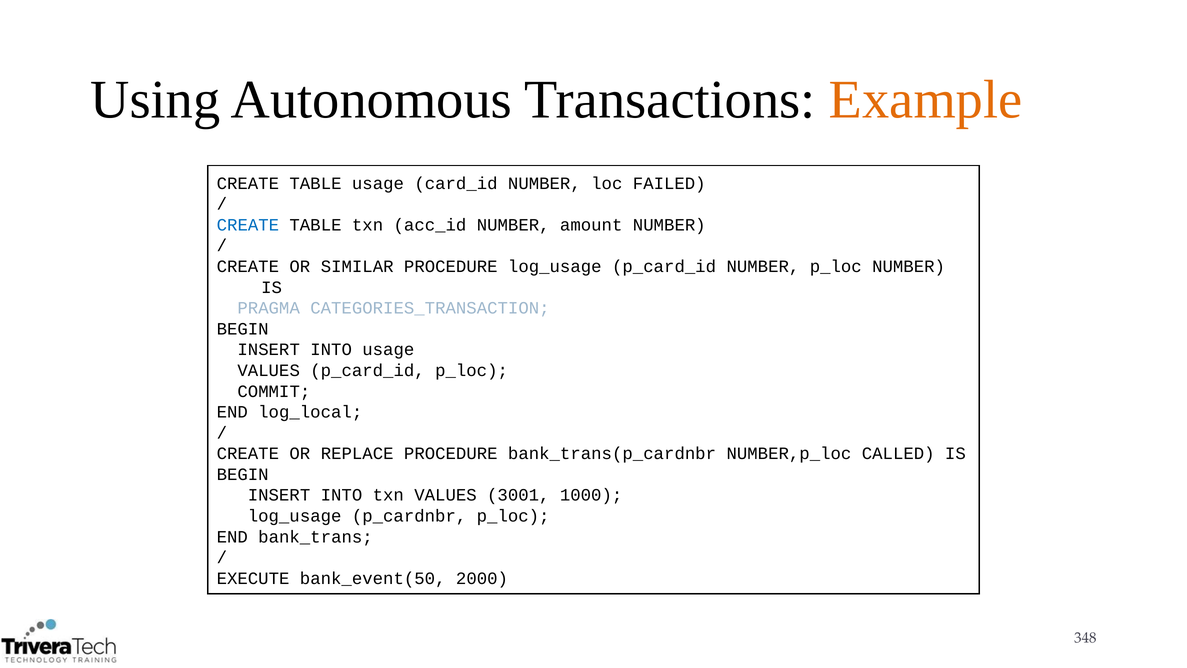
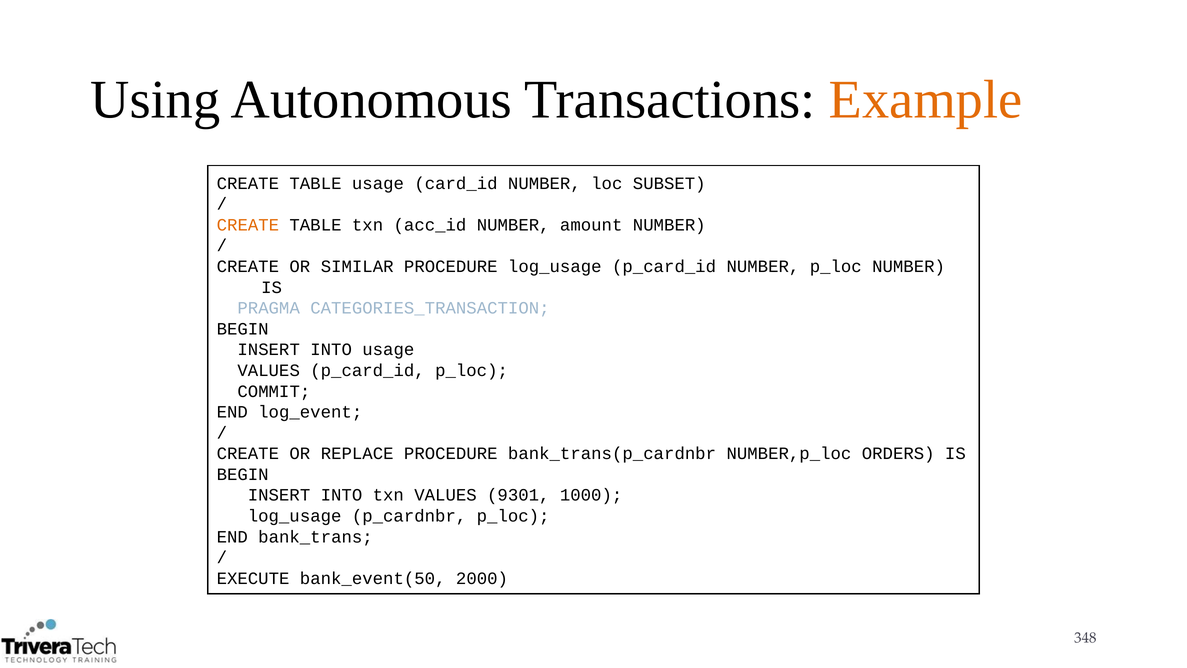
FAILED: FAILED -> SUBSET
CREATE at (248, 225) colour: blue -> orange
log_local: log_local -> log_event
CALLED: CALLED -> ORDERS
3001: 3001 -> 9301
